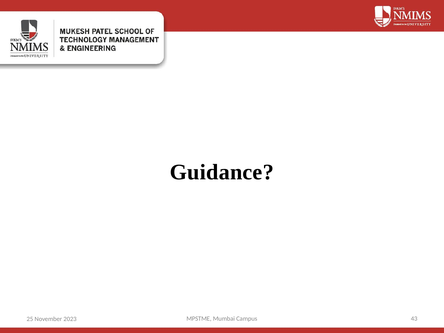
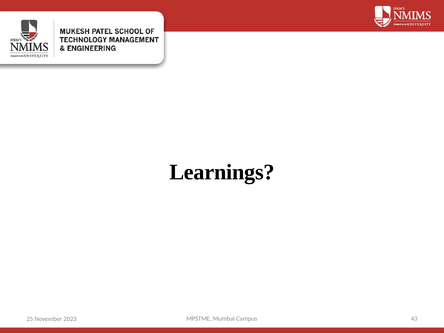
Guidance: Guidance -> Learnings
